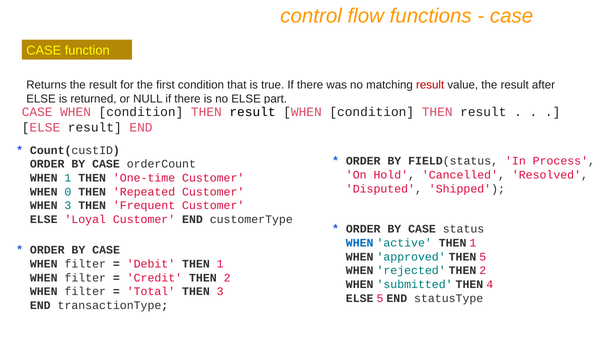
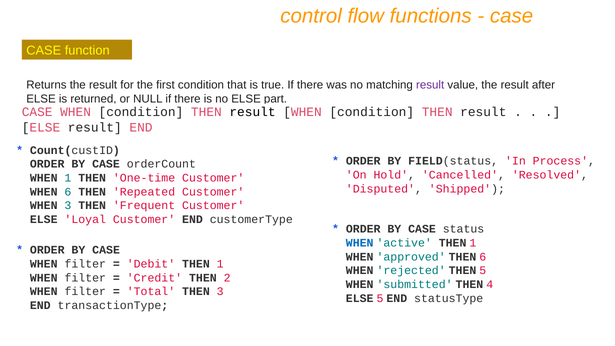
result at (430, 85) colour: red -> purple
WHEN 0: 0 -> 6
THEN 5: 5 -> 6
rejected THEN 2: 2 -> 5
